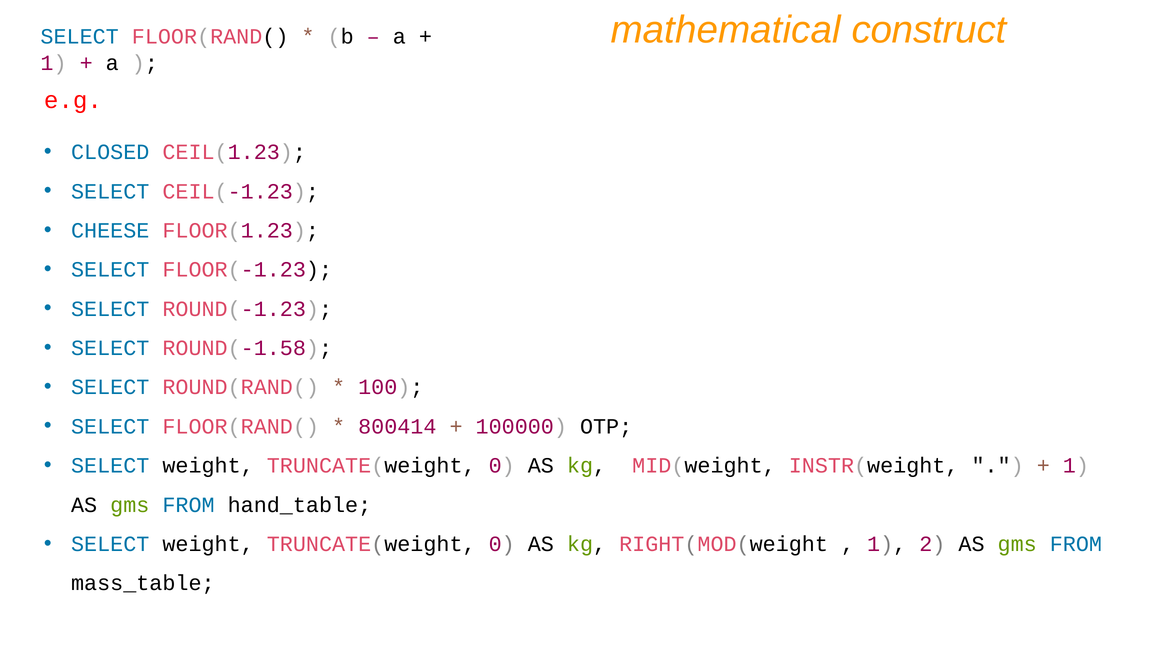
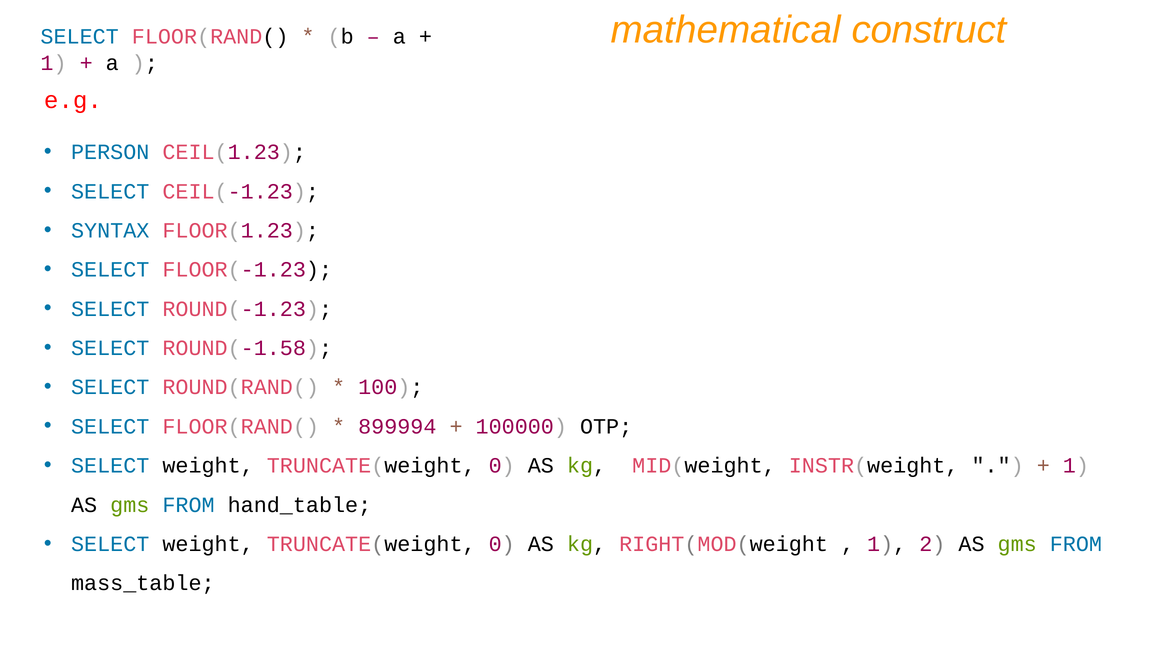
CLOSED: CLOSED -> PERSON
CHEESE: CHEESE -> SYNTAX
800414: 800414 -> 899994
